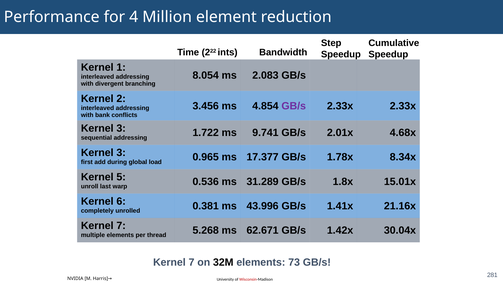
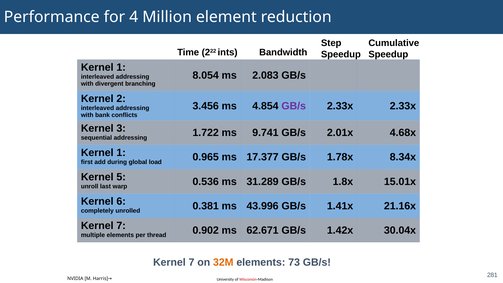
3 at (121, 153): 3 -> 1
5.268: 5.268 -> 0.902
32M colour: black -> orange
